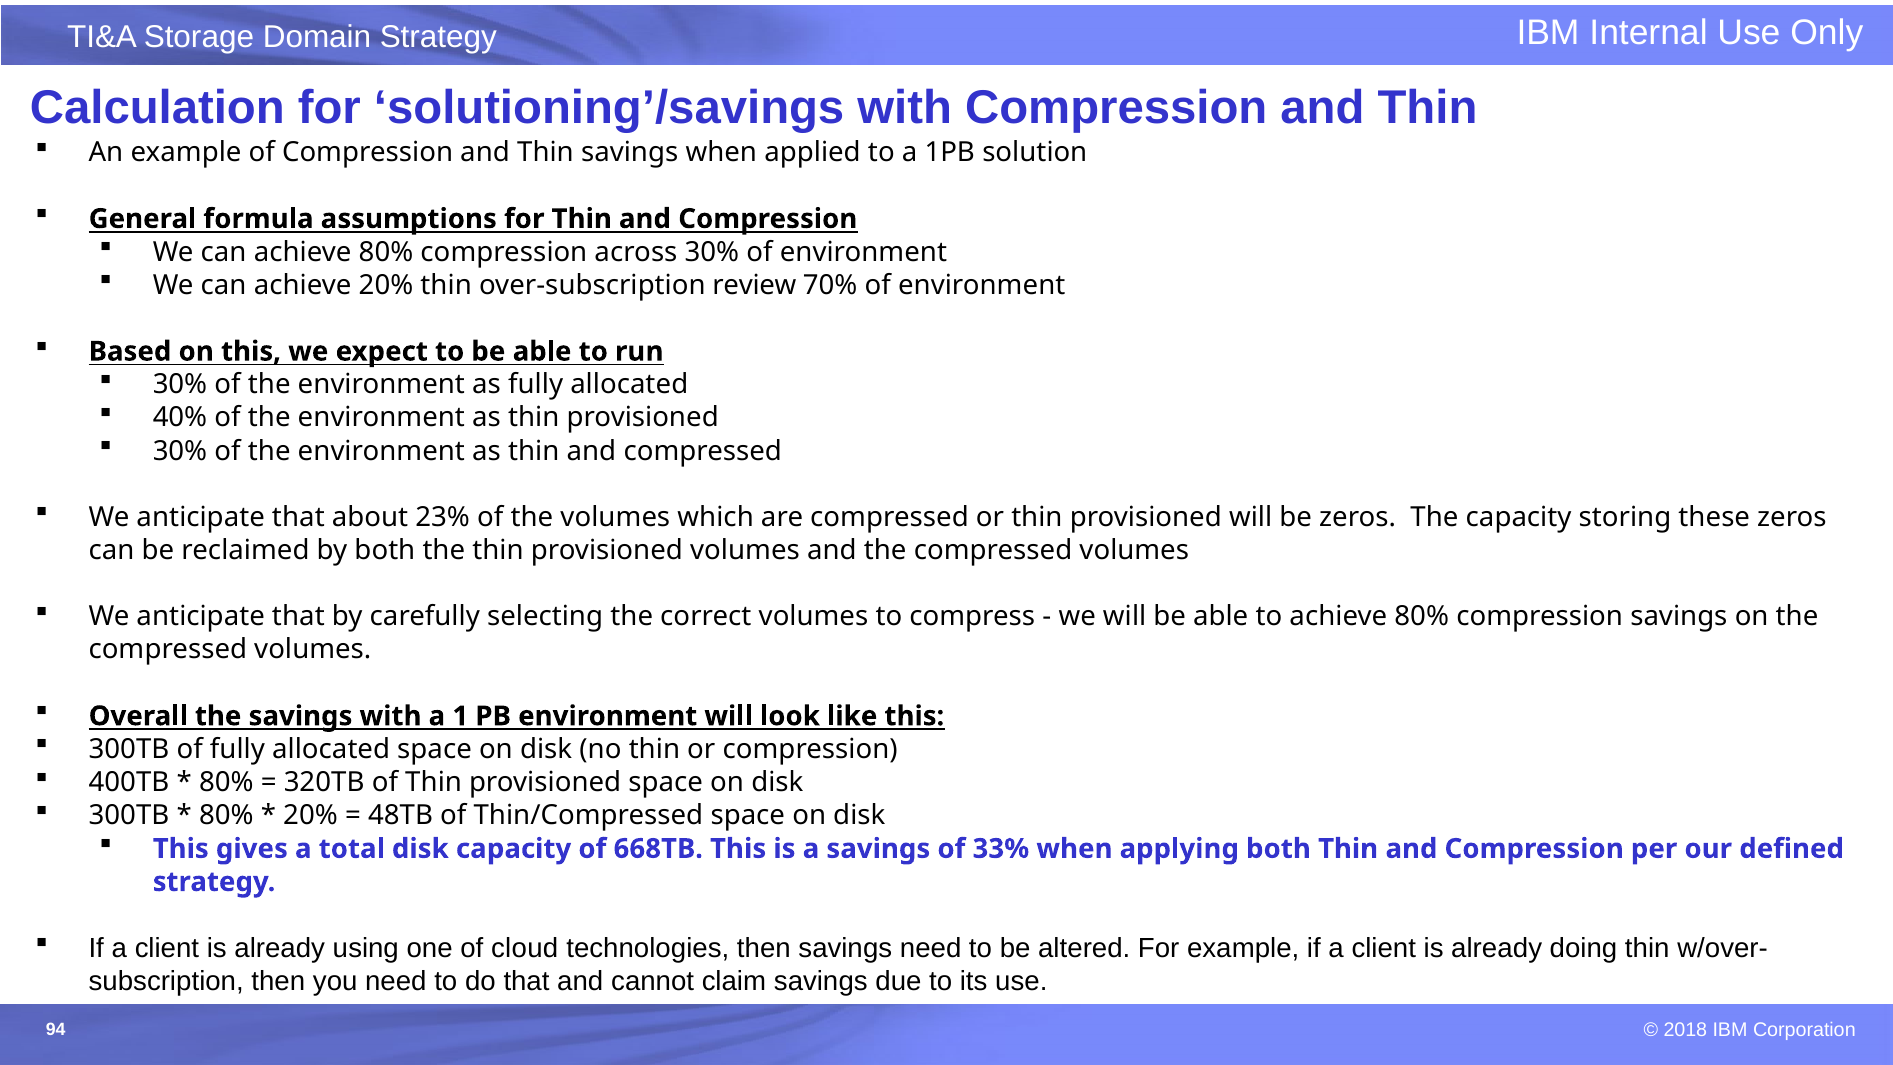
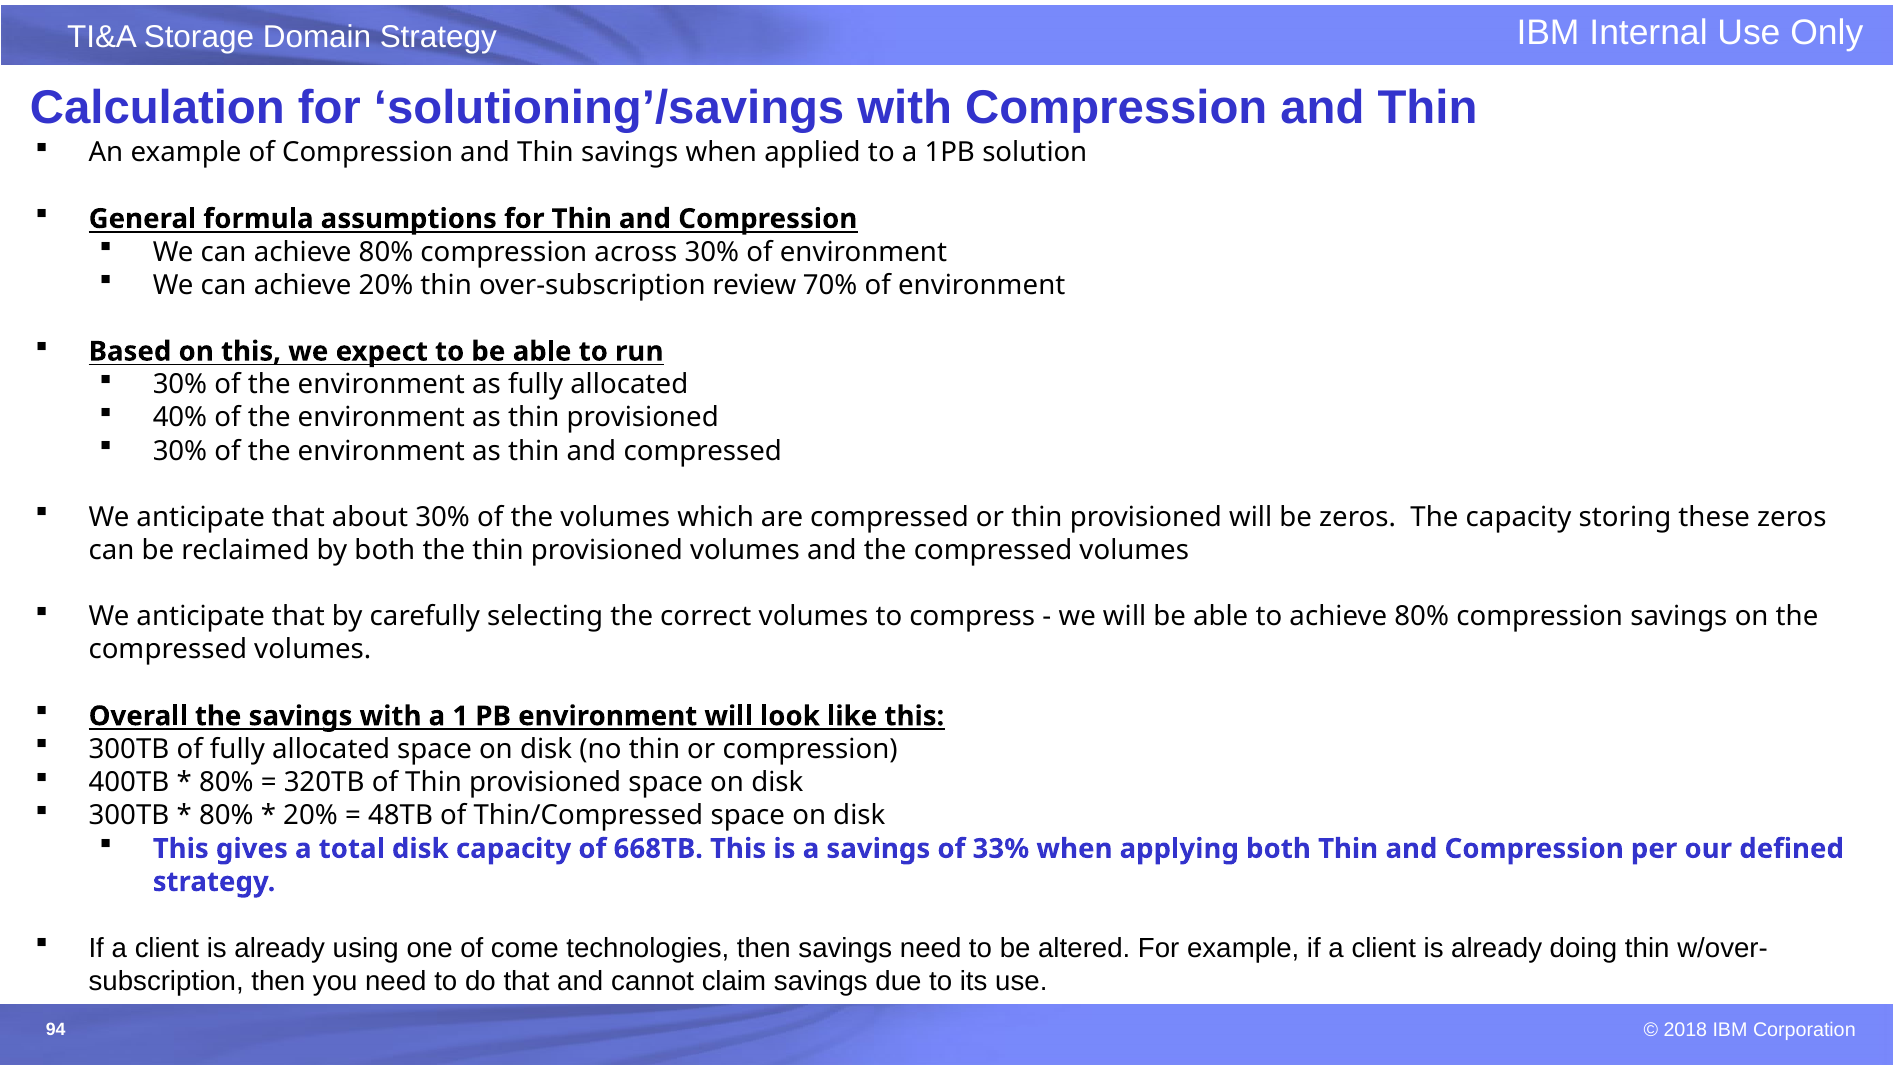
about 23%: 23% -> 30%
cloud: cloud -> come
